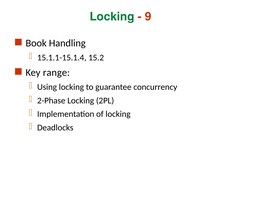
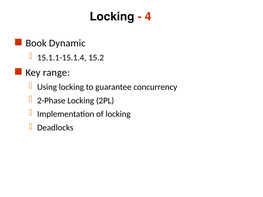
Locking at (112, 17) colour: green -> black
9: 9 -> 4
Handling: Handling -> Dynamic
